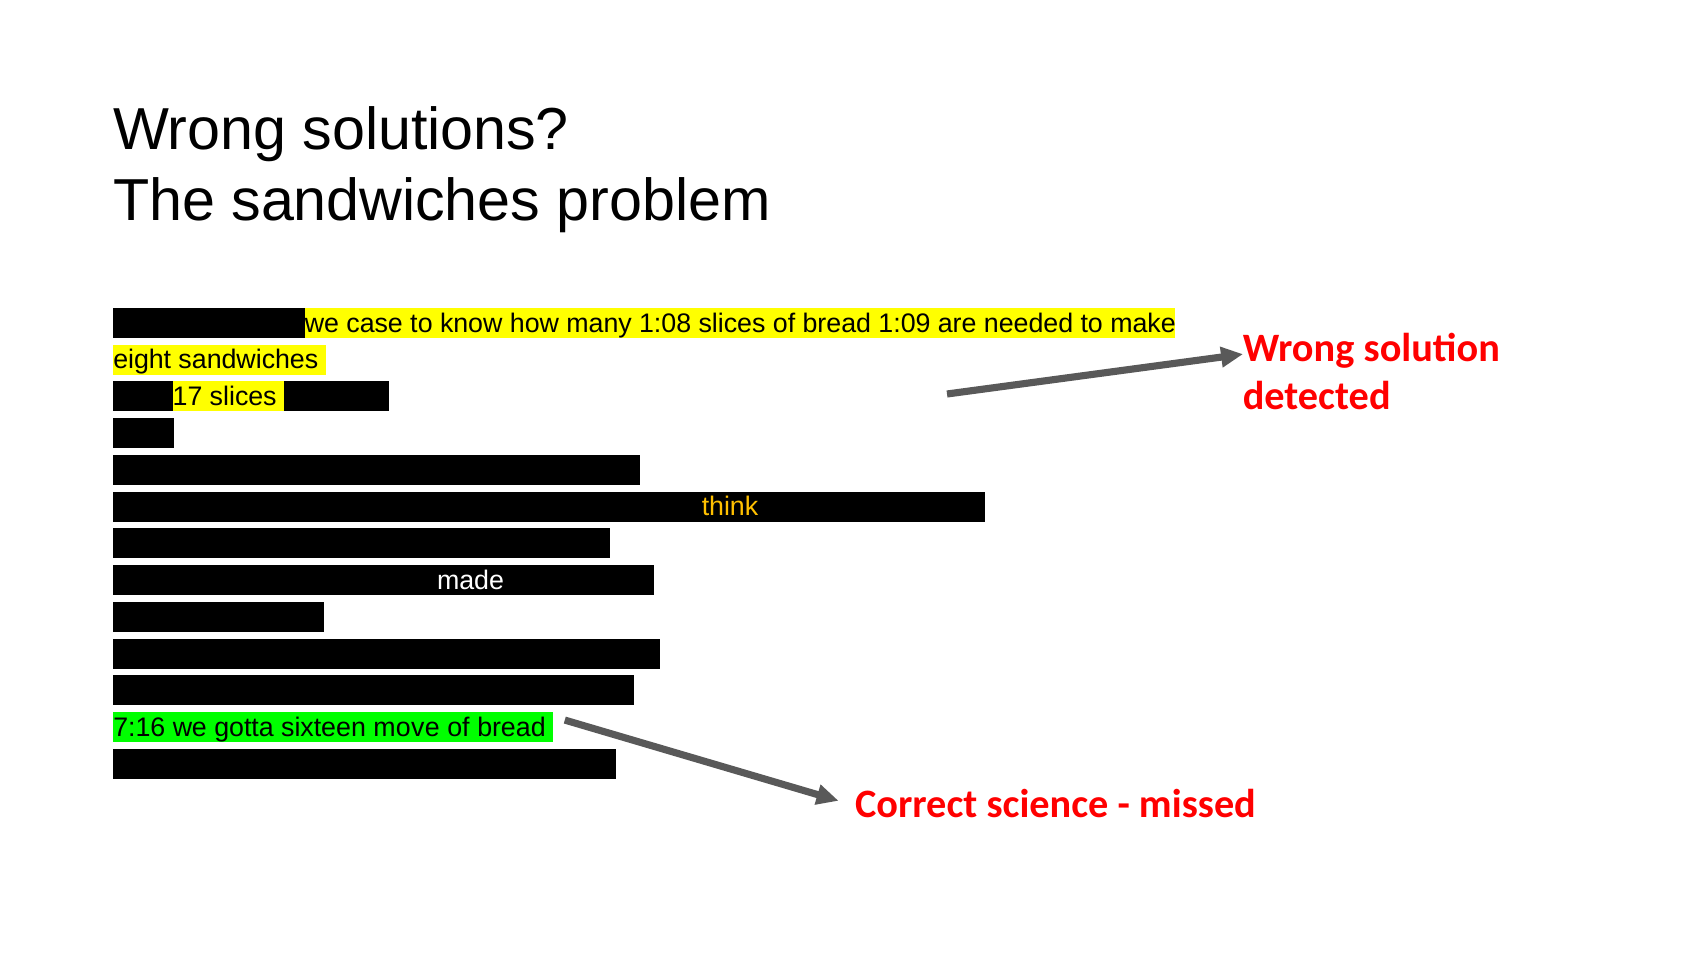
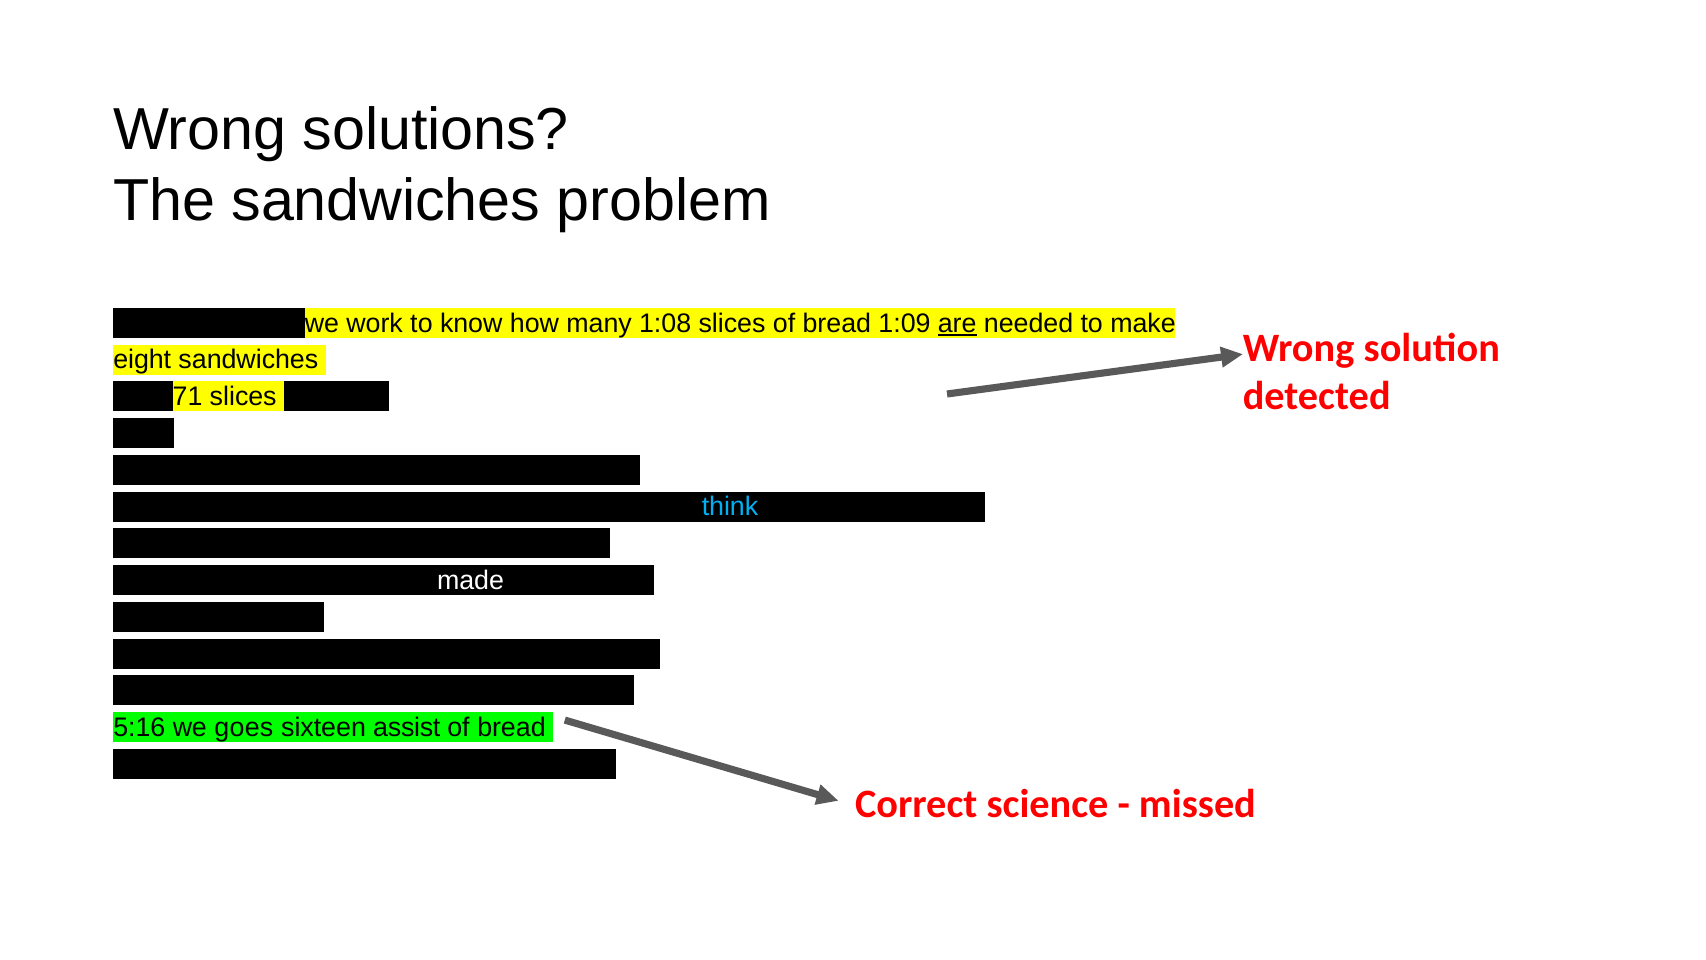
we case: case -> work
are underline: none -> present
17: 17 -> 71
think colour: yellow -> light blue
7:16: 7:16 -> 5:16
gotta: gotta -> goes
move: move -> assist
